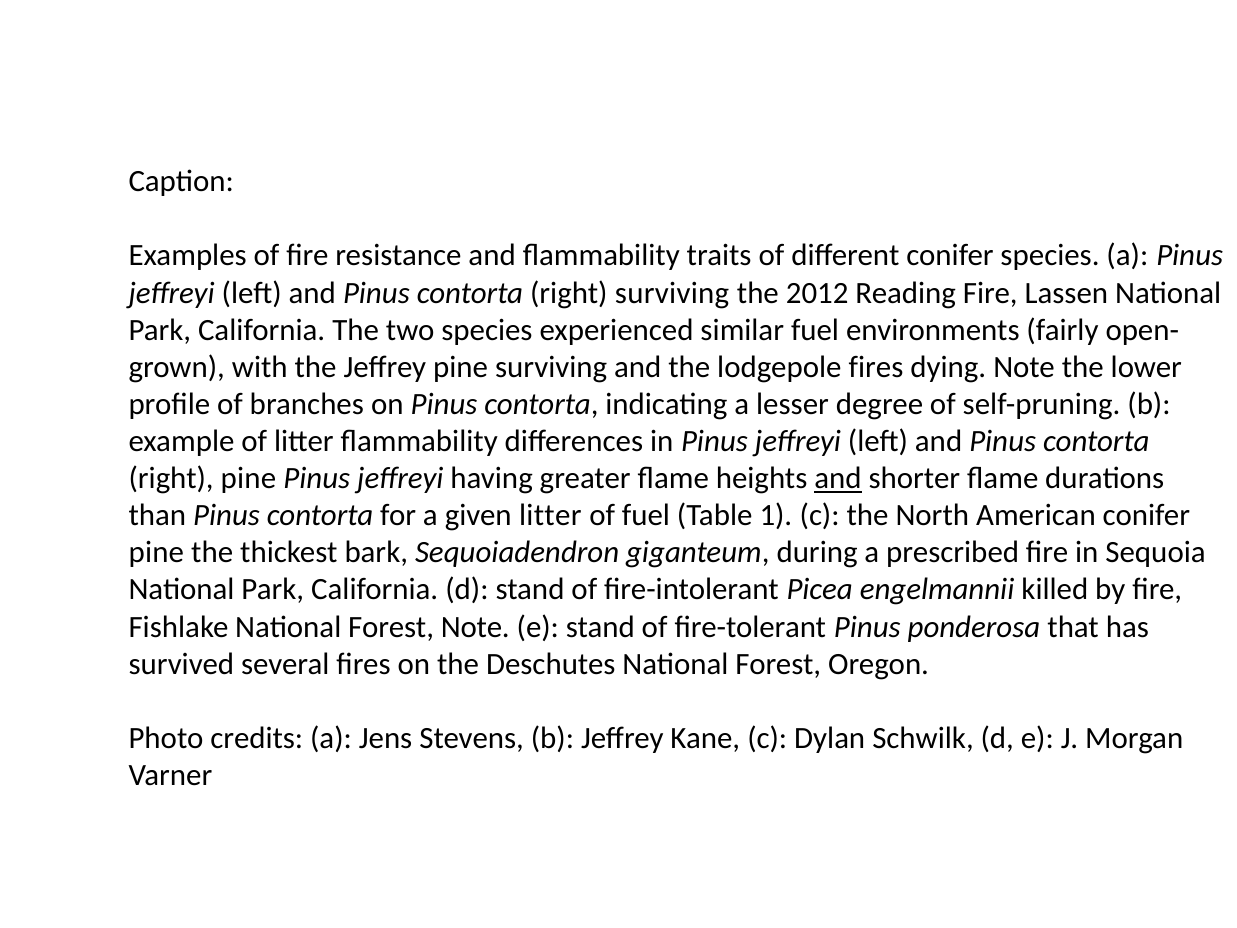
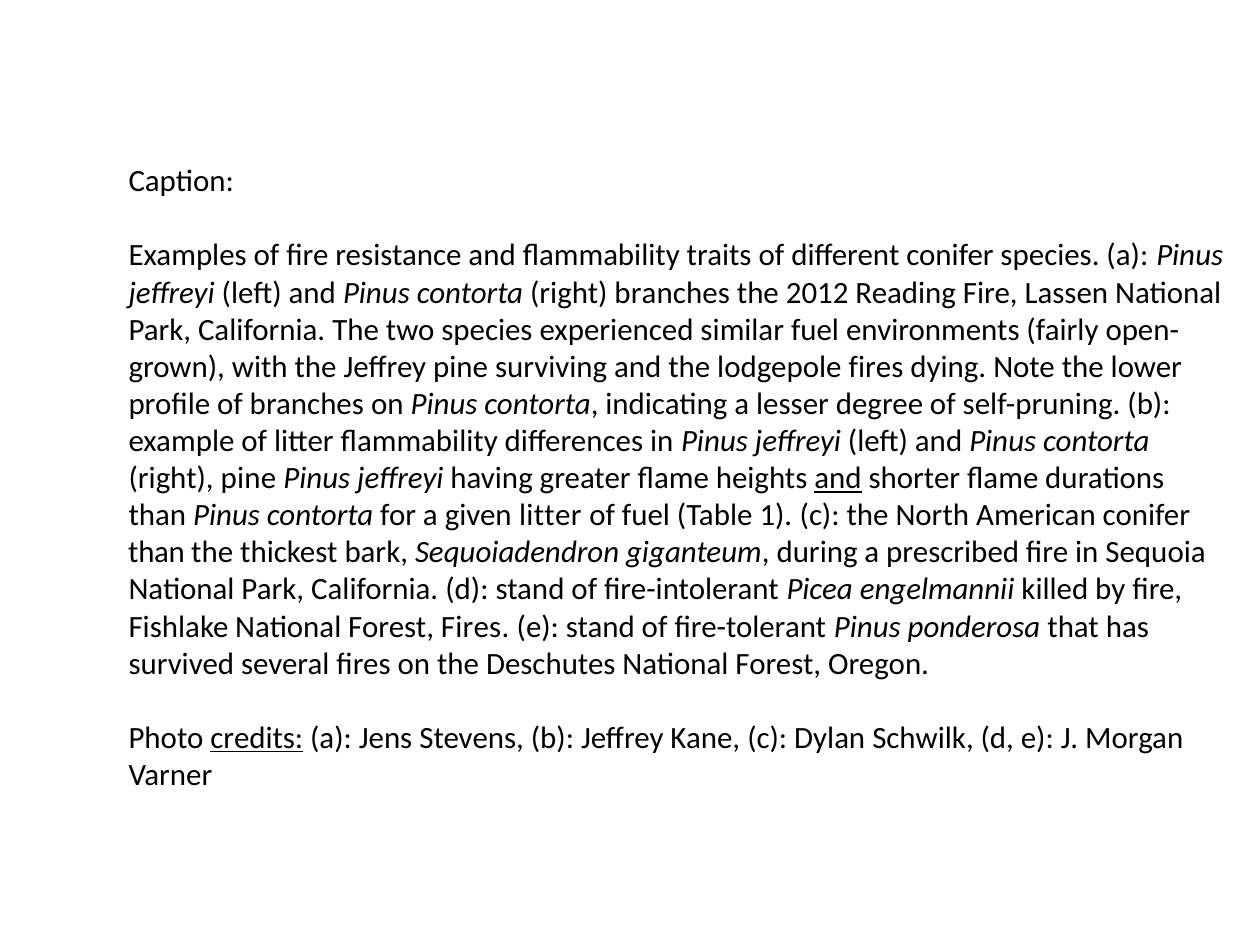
right surviving: surviving -> branches
pine at (156, 552): pine -> than
Forest Note: Note -> Fires
credits underline: none -> present
